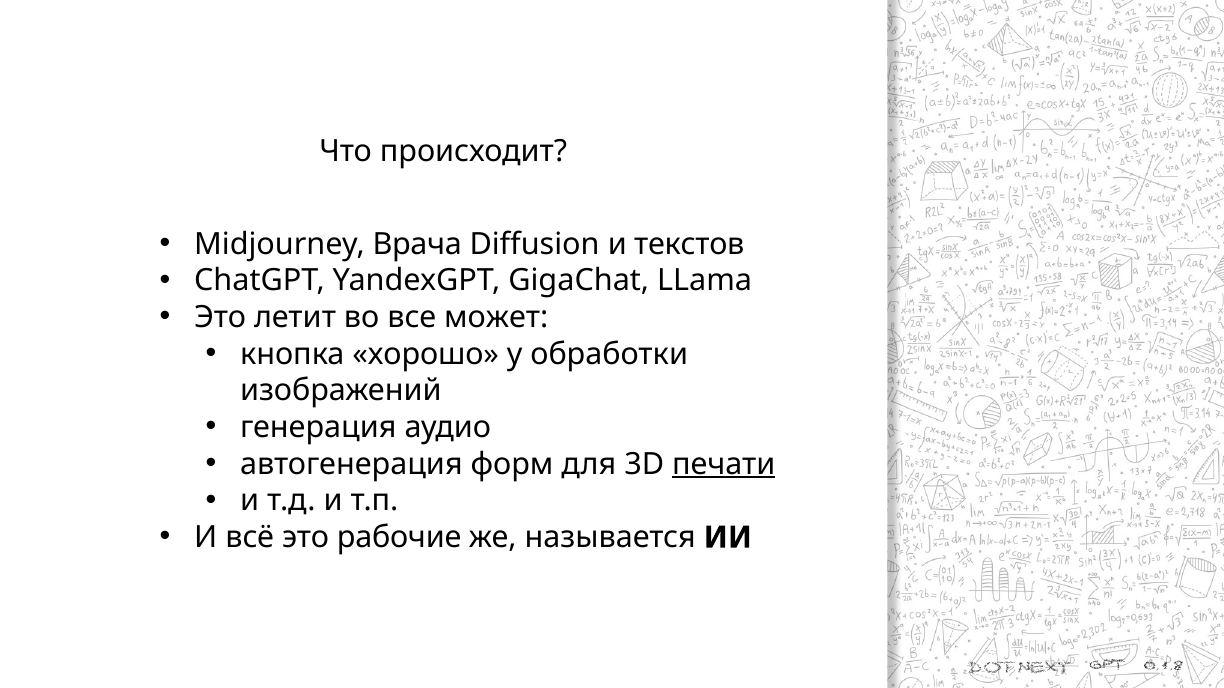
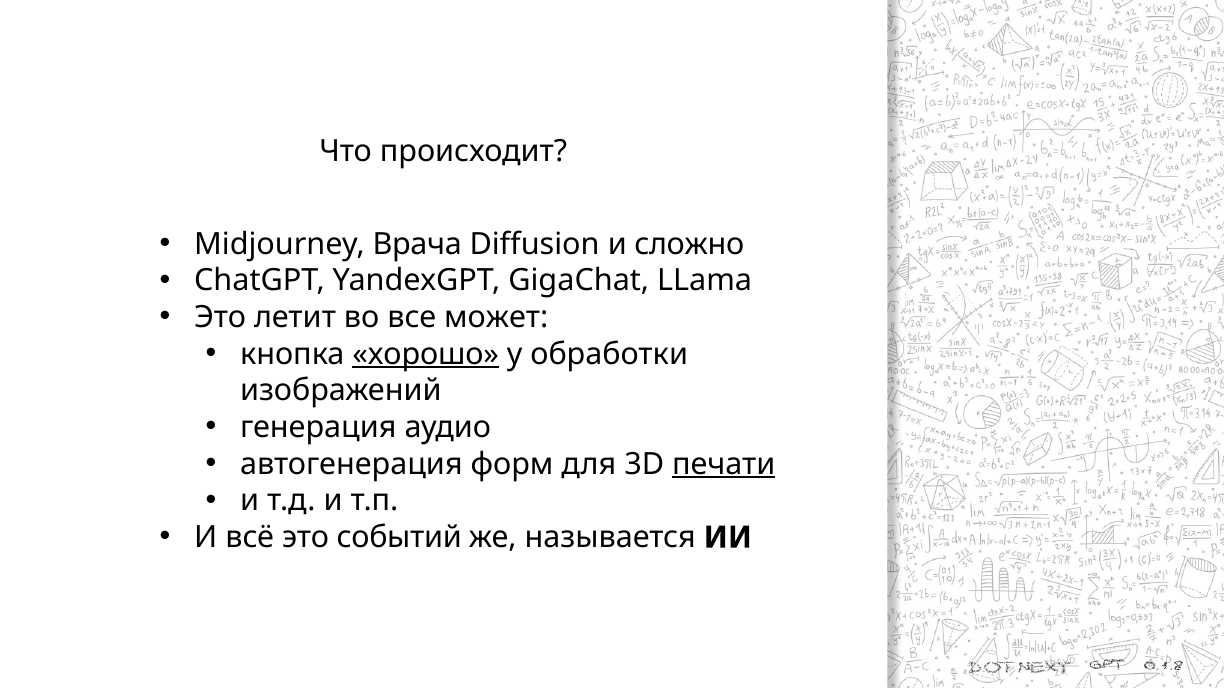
текстов: текстов -> сложно
хорошо underline: none -> present
рабочие: рабочие -> событий
